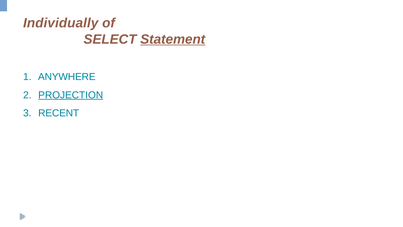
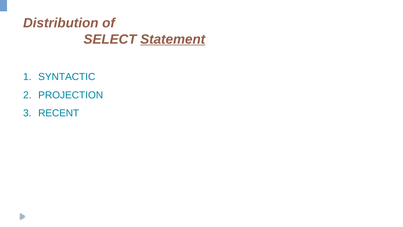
Individually: Individually -> Distribution
ANYWHERE: ANYWHERE -> SYNTACTIC
PROJECTION underline: present -> none
